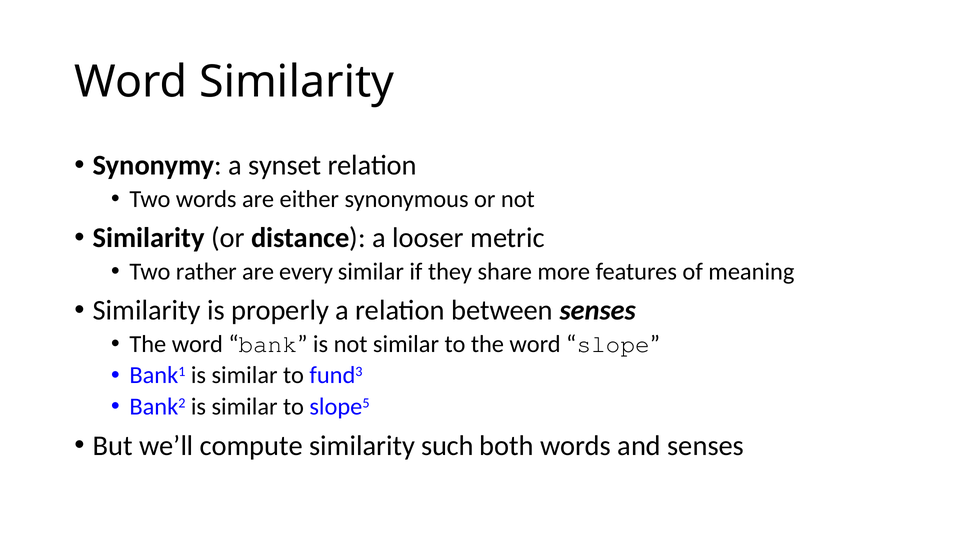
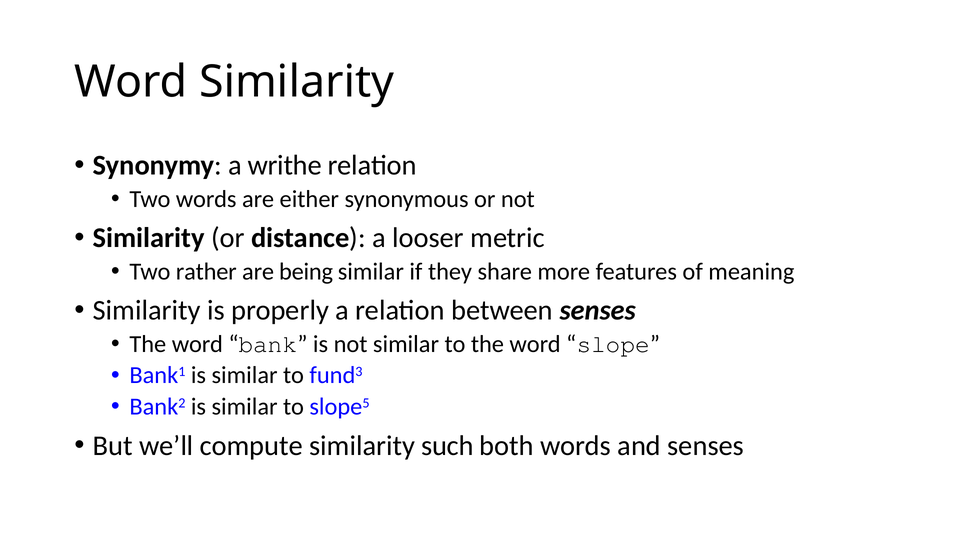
synset: synset -> writhe
every: every -> being
